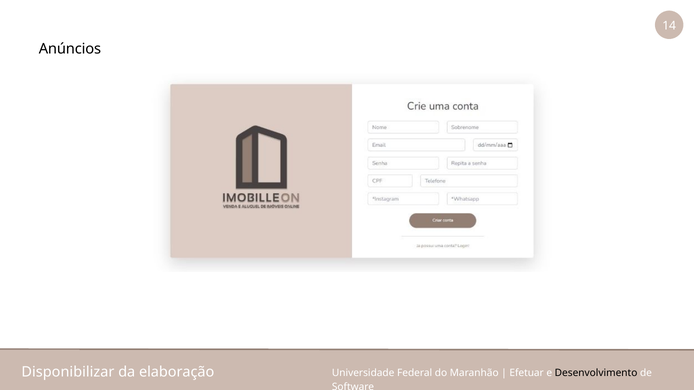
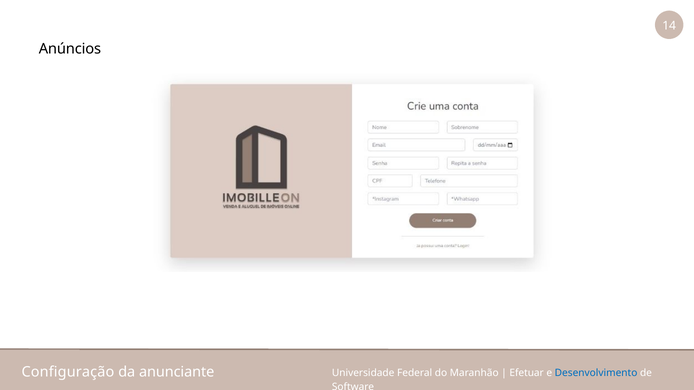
Disponibilizar: Disponibilizar -> Configuração
elaboração: elaboração -> anunciante
Desenvolvimento colour: black -> blue
